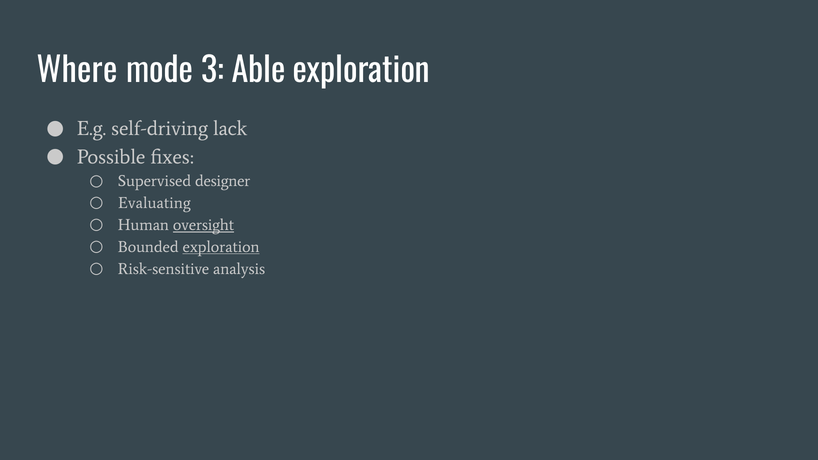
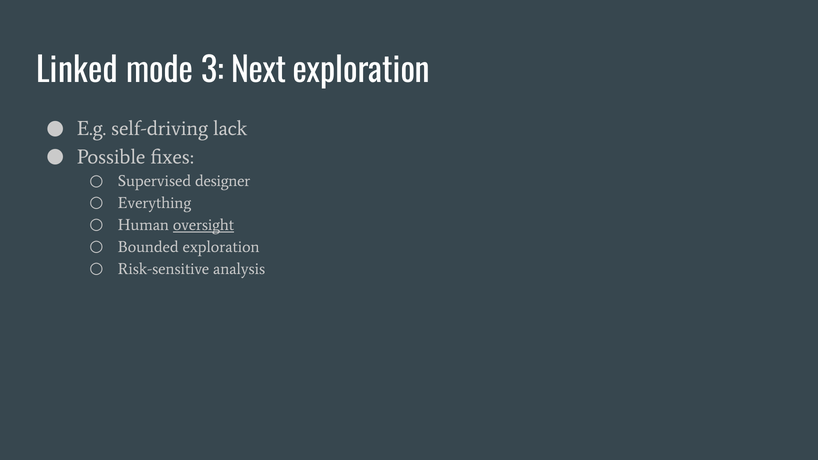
Where: Where -> Linked
Able: Able -> Next
Evaluating: Evaluating -> Everything
exploration at (221, 247) underline: present -> none
